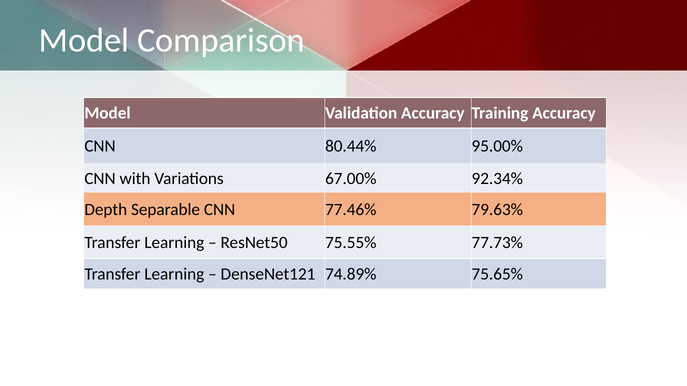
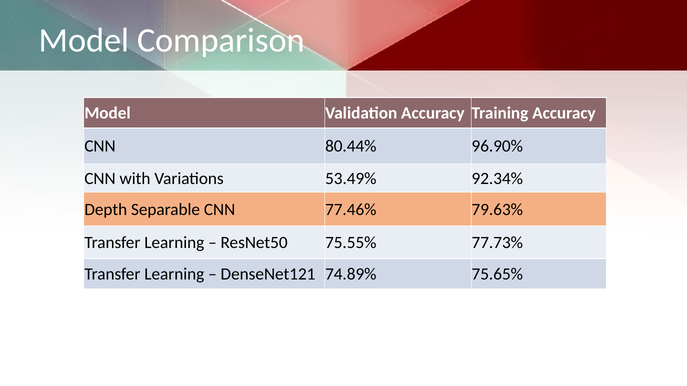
95.00%: 95.00% -> 96.90%
67.00%: 67.00% -> 53.49%
